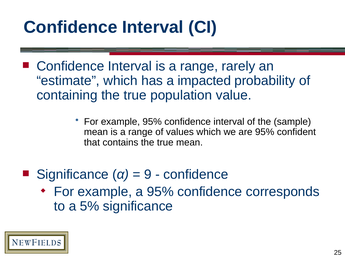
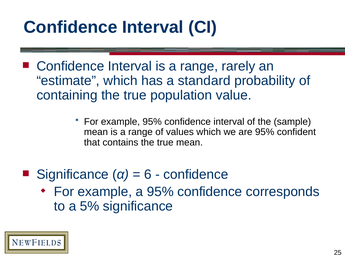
impacted: impacted -> standard
9: 9 -> 6
